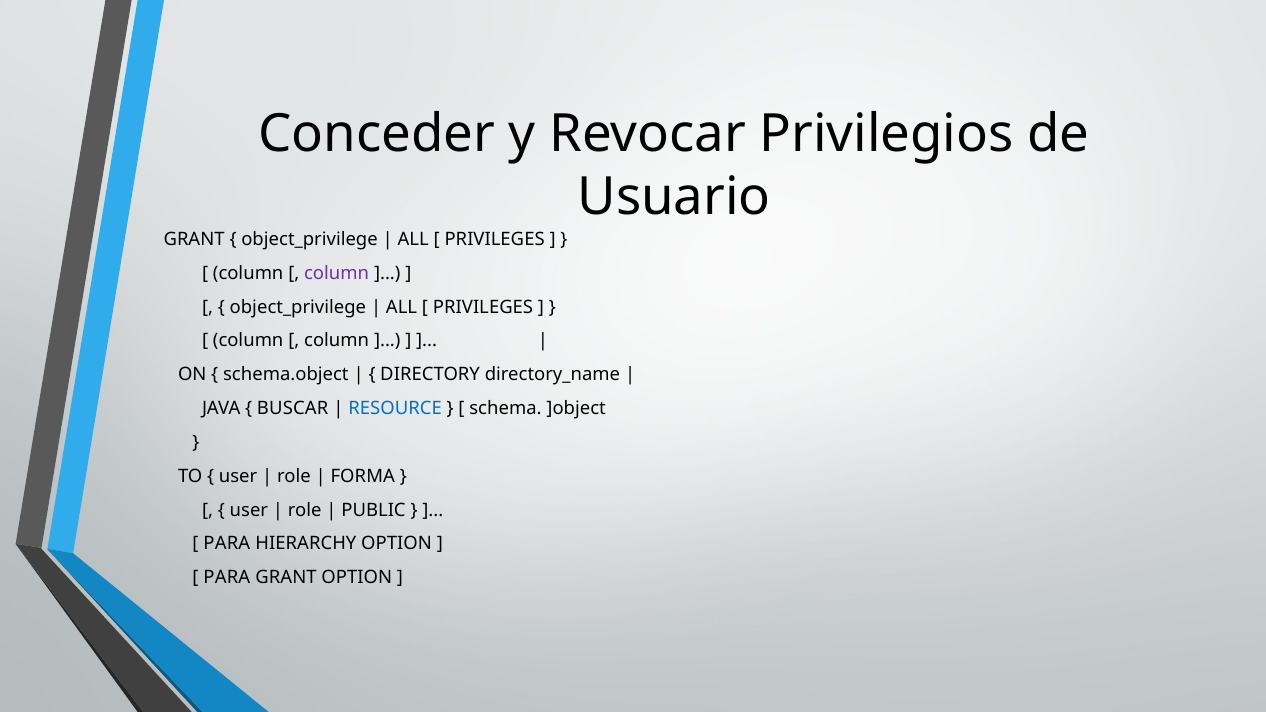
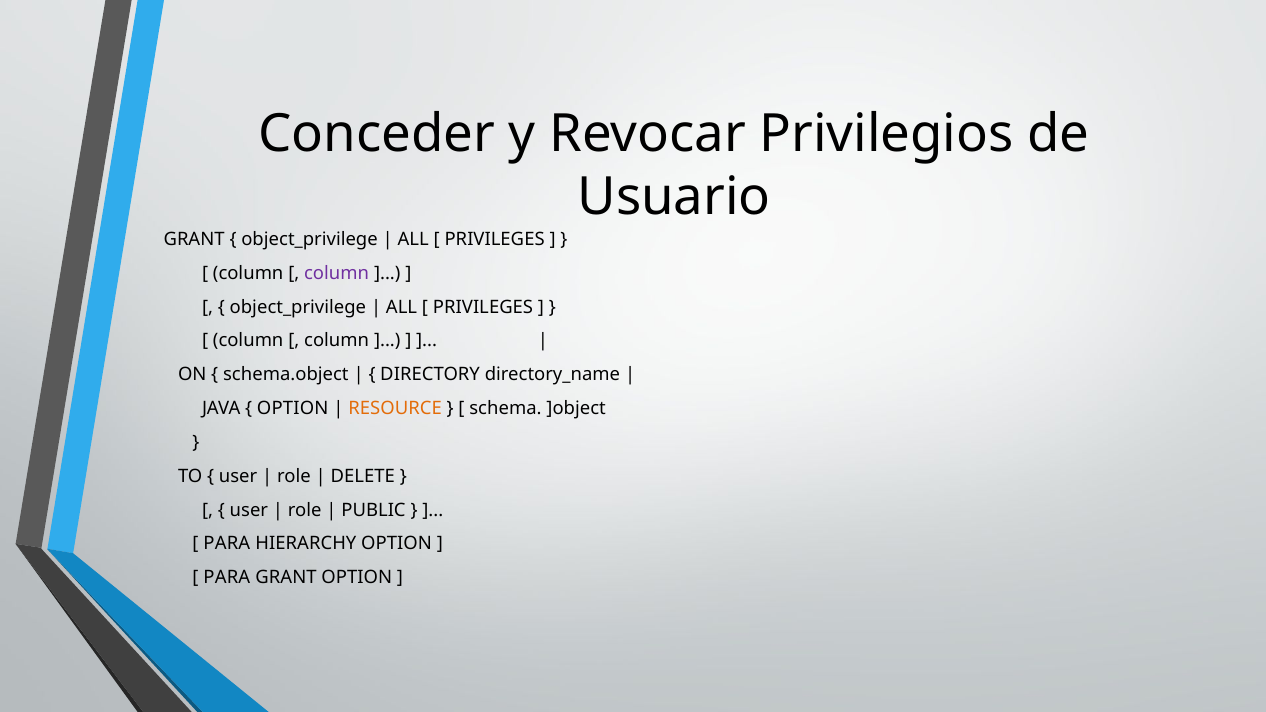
BUSCAR at (293, 409): BUSCAR -> OPTION
RESOURCE colour: blue -> orange
FORMA: FORMA -> DELETE
